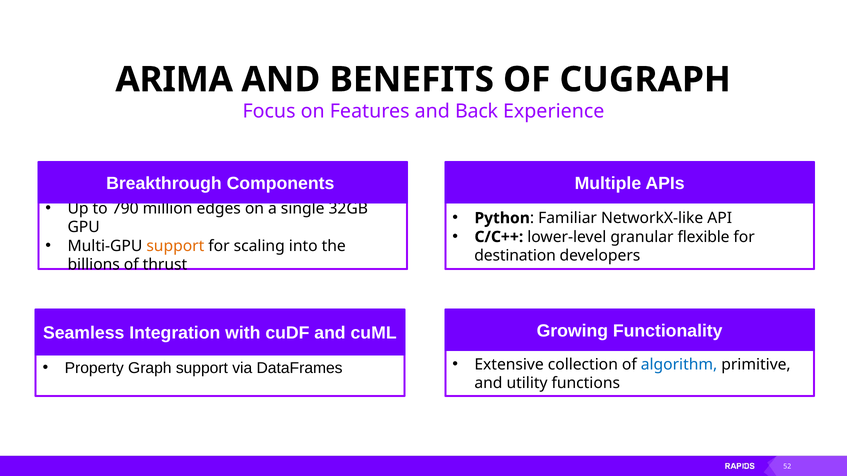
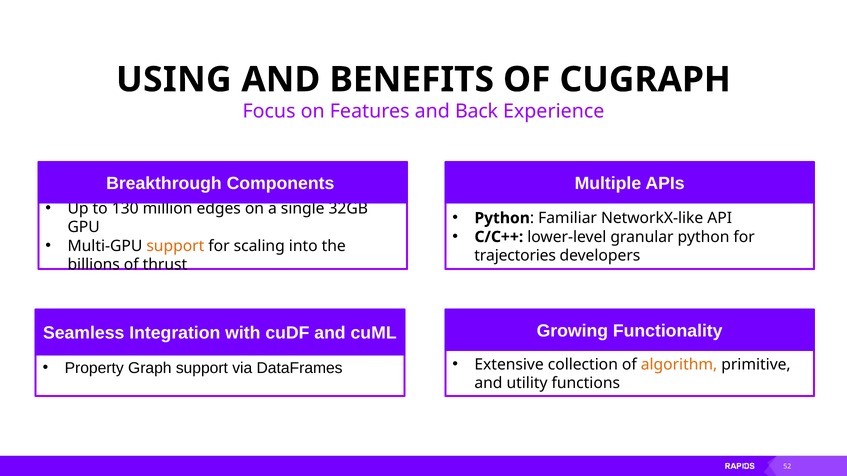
ARIMA: ARIMA -> USING
790: 790 -> 130
granular flexible: flexible -> python
destination: destination -> trajectories
algorithm colour: blue -> orange
